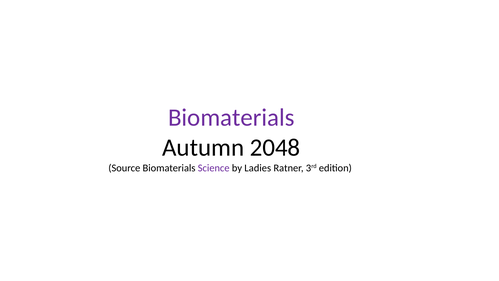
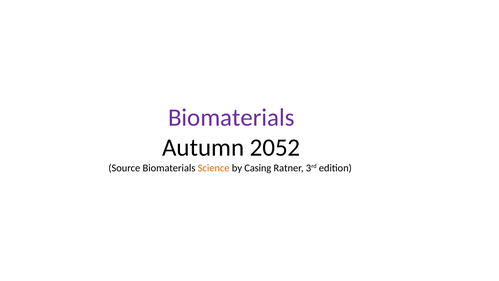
2048: 2048 -> 2052
Science colour: purple -> orange
Ladies: Ladies -> Casing
